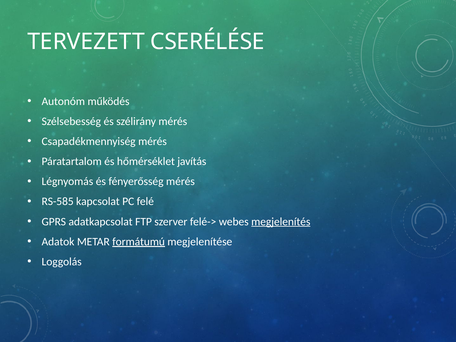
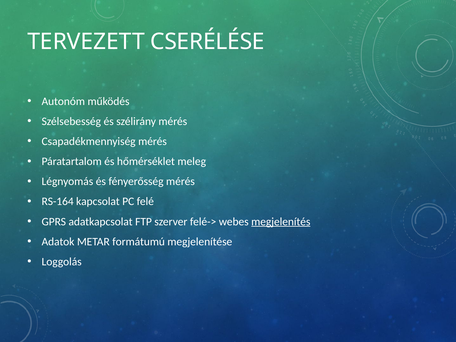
javítás: javítás -> meleg
RS-585: RS-585 -> RS-164
formátumú underline: present -> none
